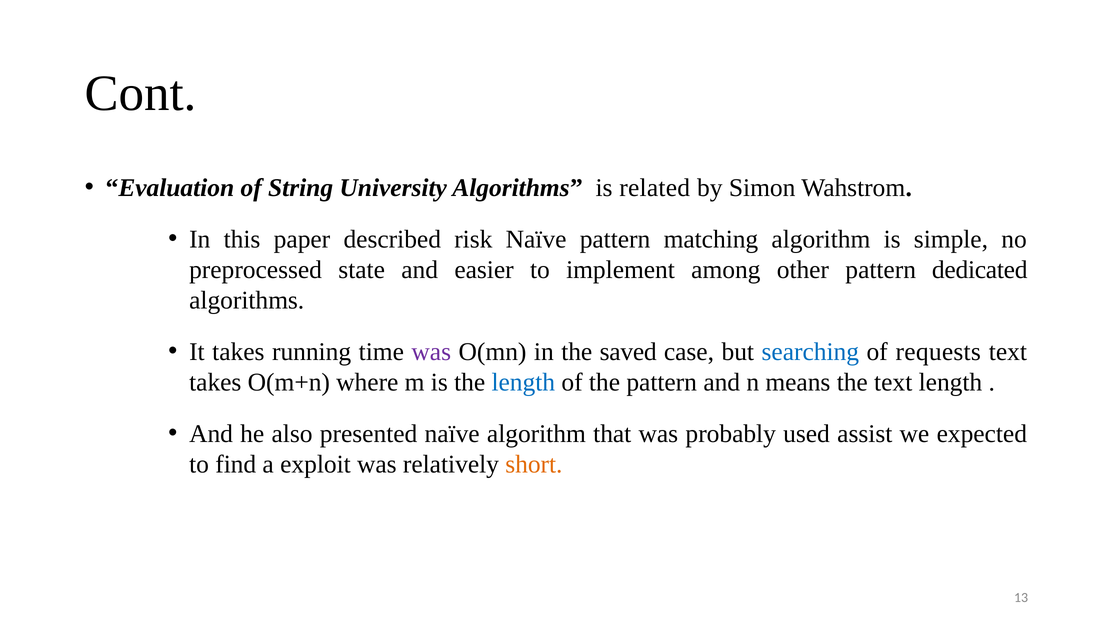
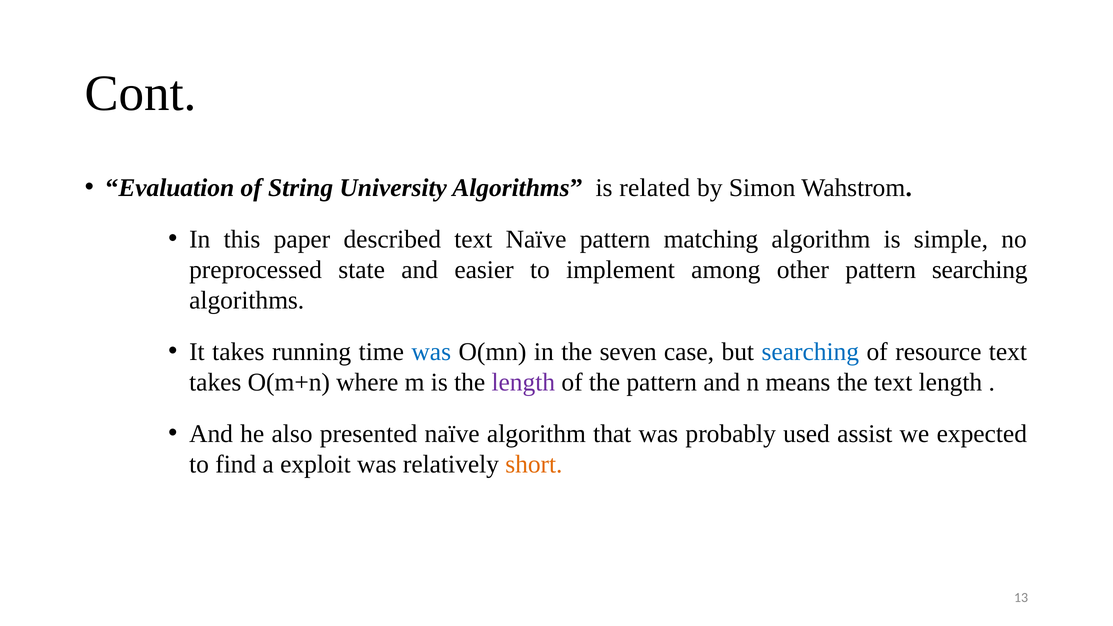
described risk: risk -> text
pattern dedicated: dedicated -> searching
was at (431, 352) colour: purple -> blue
saved: saved -> seven
requests: requests -> resource
length at (523, 382) colour: blue -> purple
